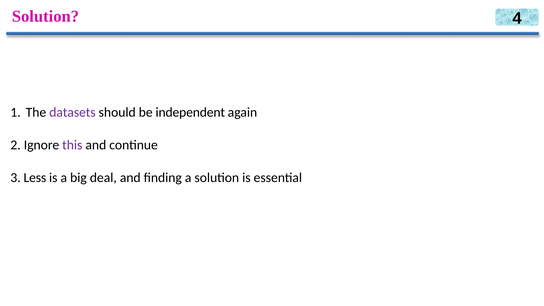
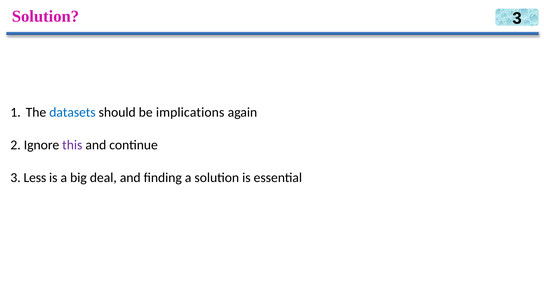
Solution 4: 4 -> 3
datasets colour: purple -> blue
independent: independent -> implications
